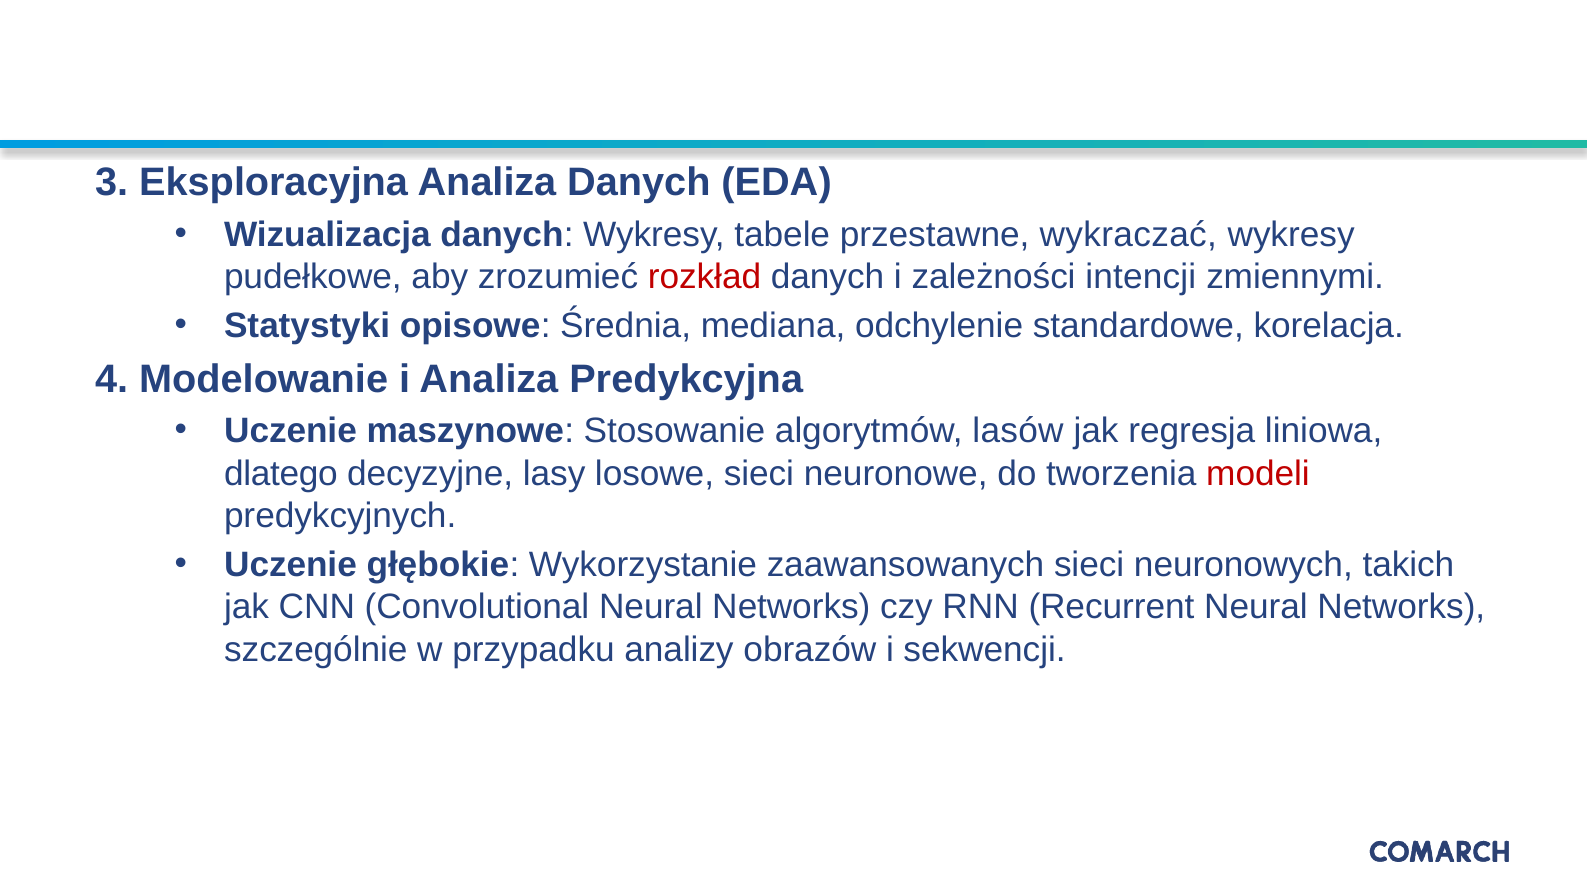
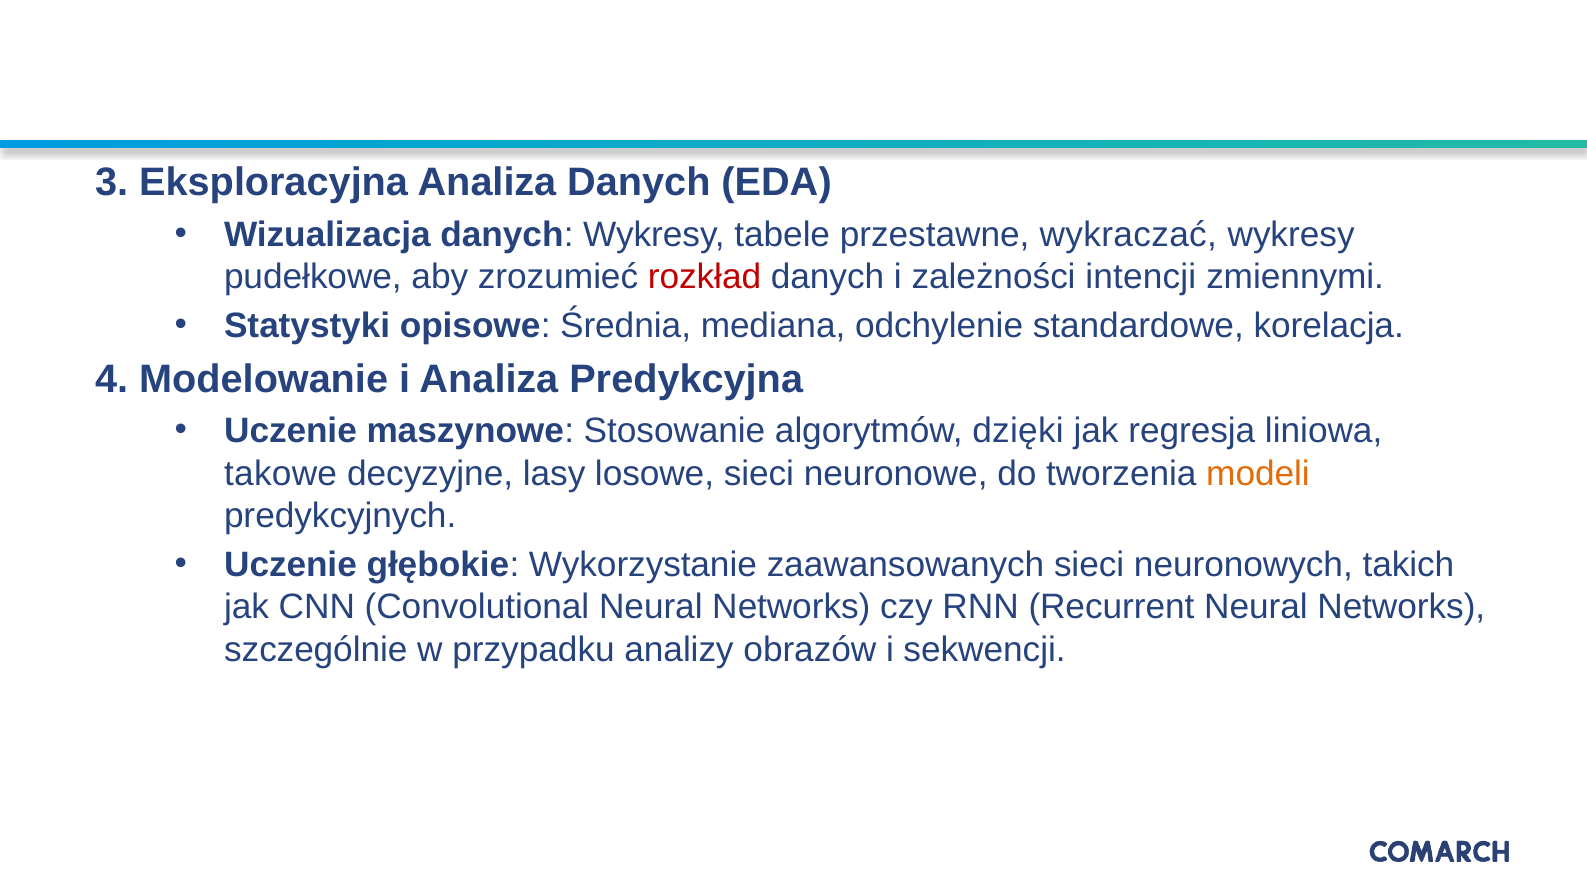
lasów: lasów -> dzięki
dlatego: dlatego -> takowe
modeli colour: red -> orange
